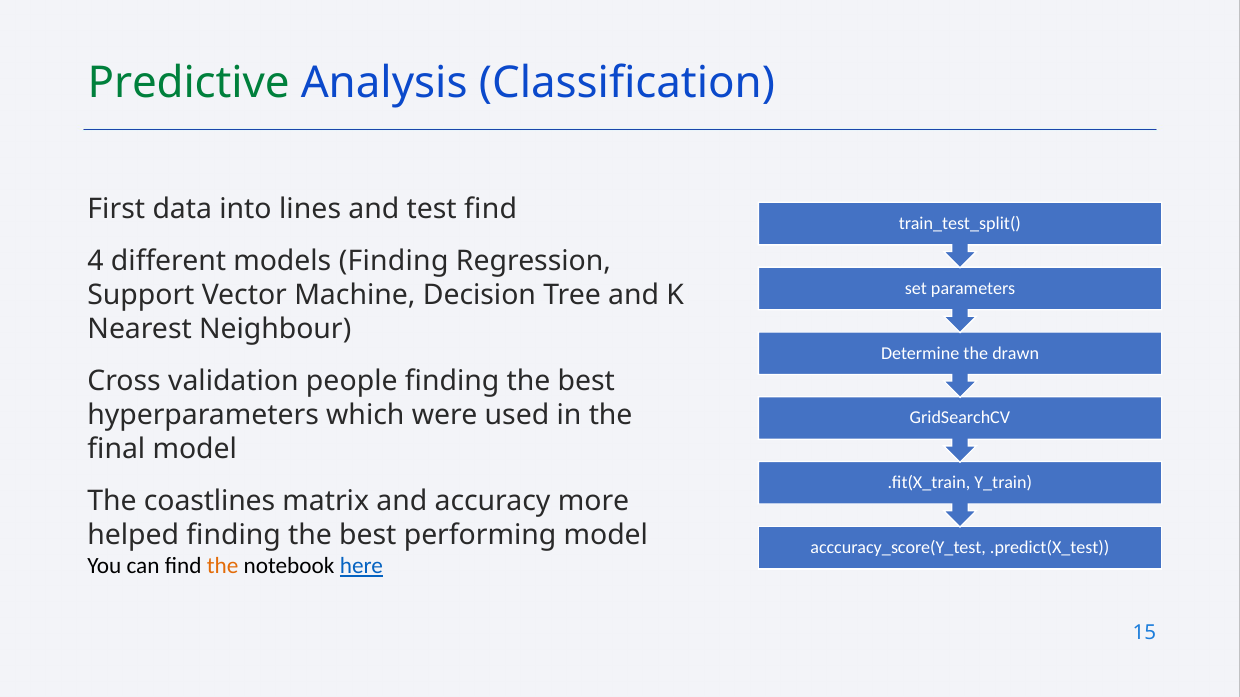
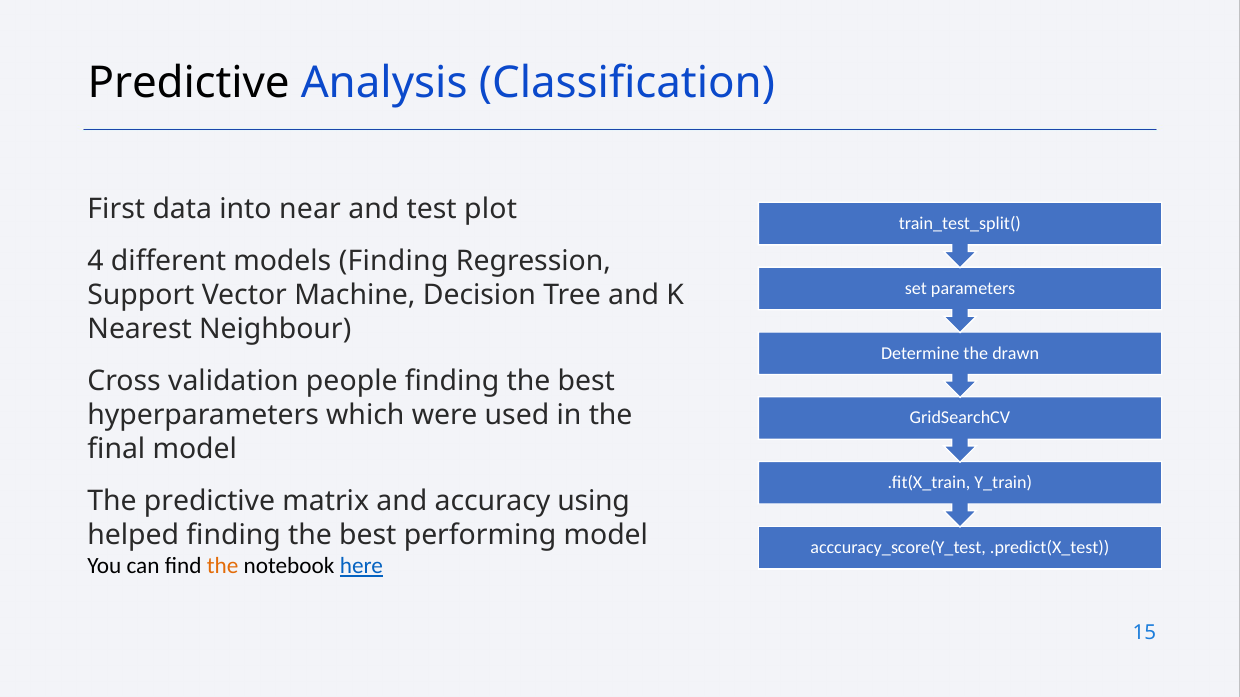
Predictive at (189, 83) colour: green -> black
lines: lines -> near
test find: find -> plot
The coastlines: coastlines -> predictive
more: more -> using
